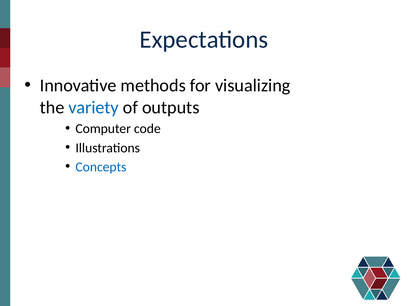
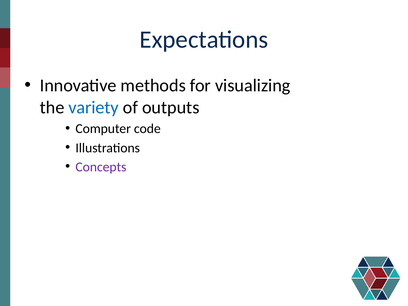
Concepts colour: blue -> purple
